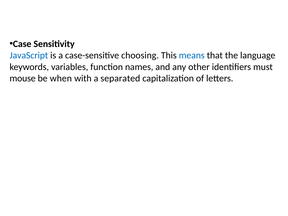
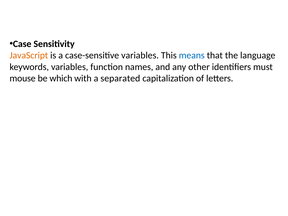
JavaScript colour: blue -> orange
case-sensitive choosing: choosing -> variables
when: when -> which
